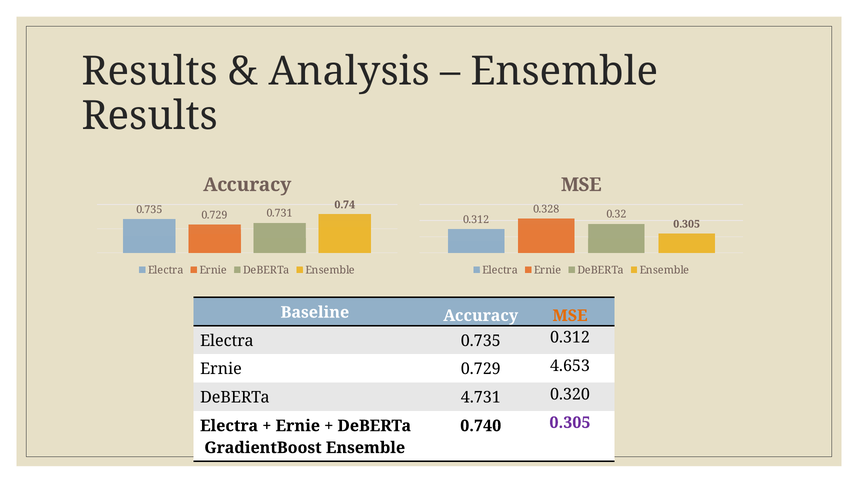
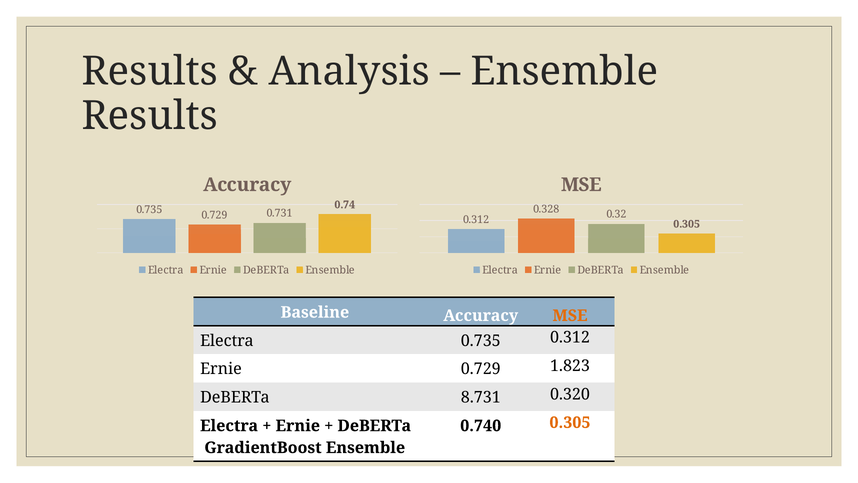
4.653: 4.653 -> 1.823
4.731: 4.731 -> 8.731
0.305 at (570, 422) colour: purple -> orange
